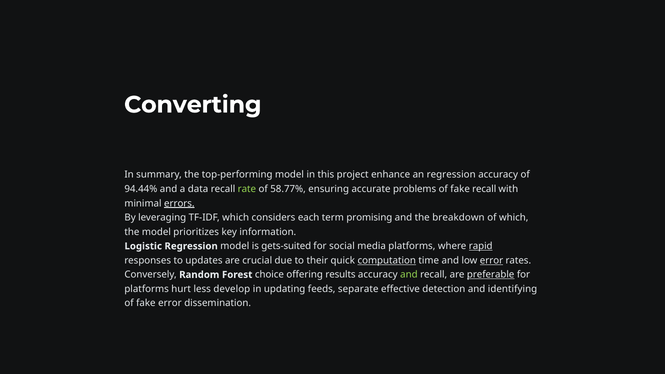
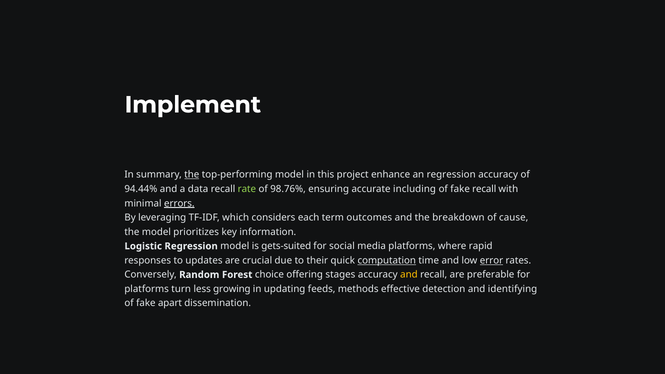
Converting: Converting -> Implement
the at (192, 175) underline: none -> present
58.77%: 58.77% -> 98.76%
problems: problems -> including
promising: promising -> outcomes
of which: which -> cause
rapid underline: present -> none
results: results -> stages
and at (409, 275) colour: light green -> yellow
preferable underline: present -> none
hurt: hurt -> turn
develop: develop -> growing
separate: separate -> methods
fake error: error -> apart
